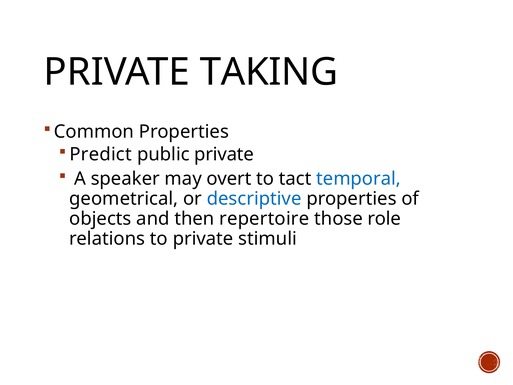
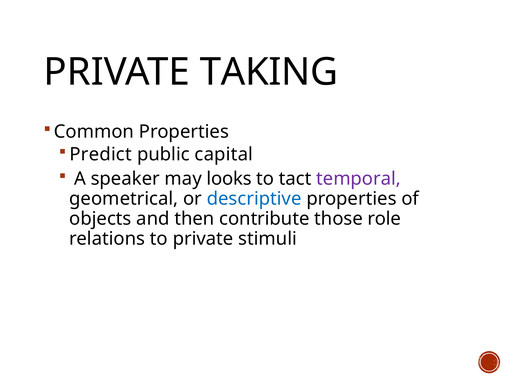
public private: private -> capital
overt: overt -> looks
temporal colour: blue -> purple
repertoire: repertoire -> contribute
